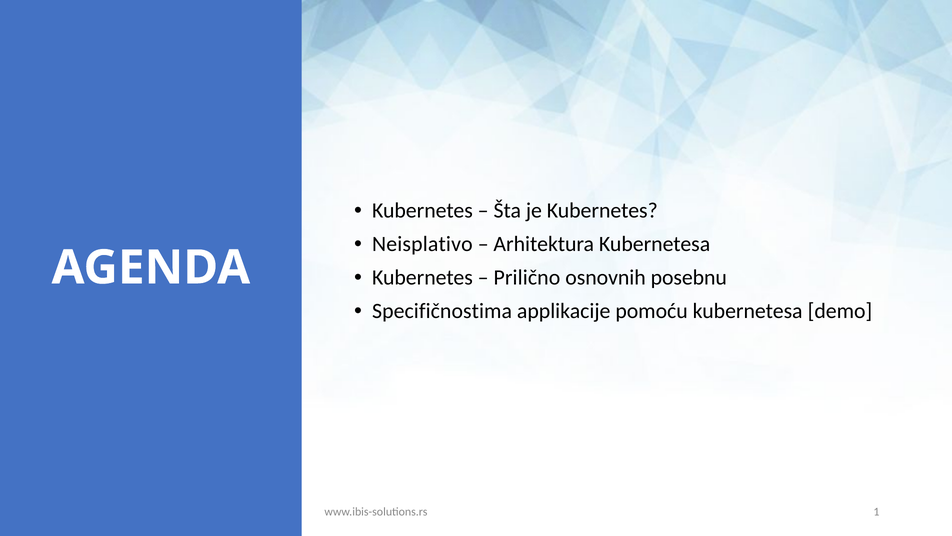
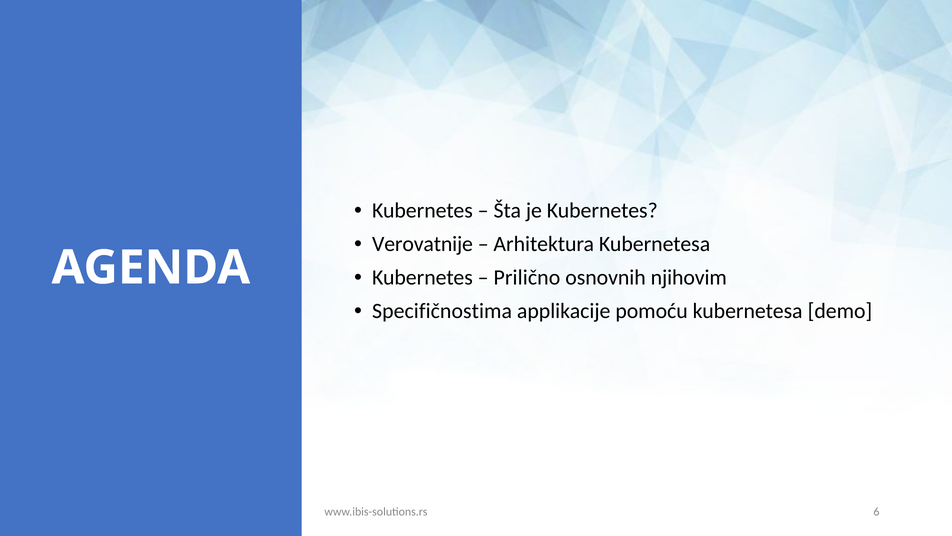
Neisplativo: Neisplativo -> Verovatnije
posebnu: posebnu -> njihovim
1: 1 -> 6
